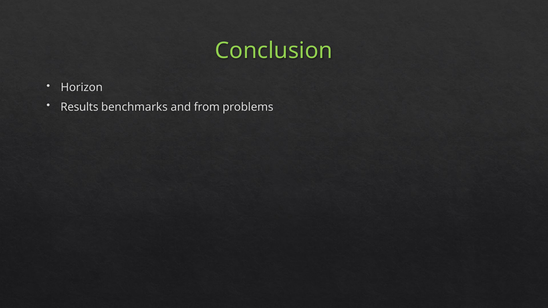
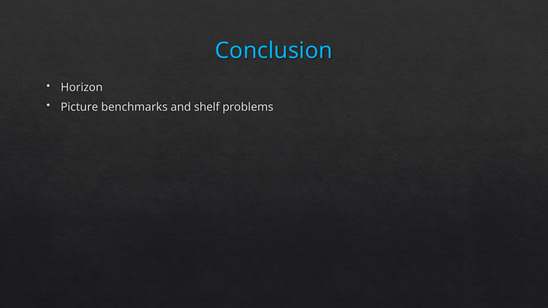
Conclusion colour: light green -> light blue
Results: Results -> Picture
from: from -> shelf
